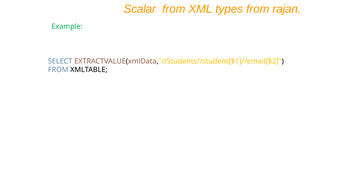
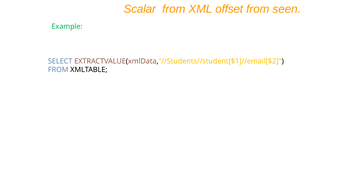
types: types -> offset
rajan: rajan -> seen
